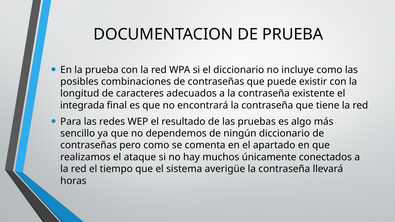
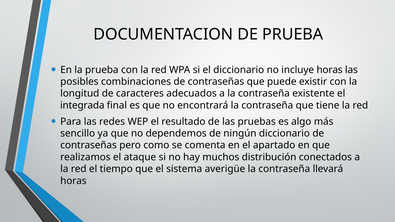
incluye como: como -> horas
únicamente: únicamente -> distribución
